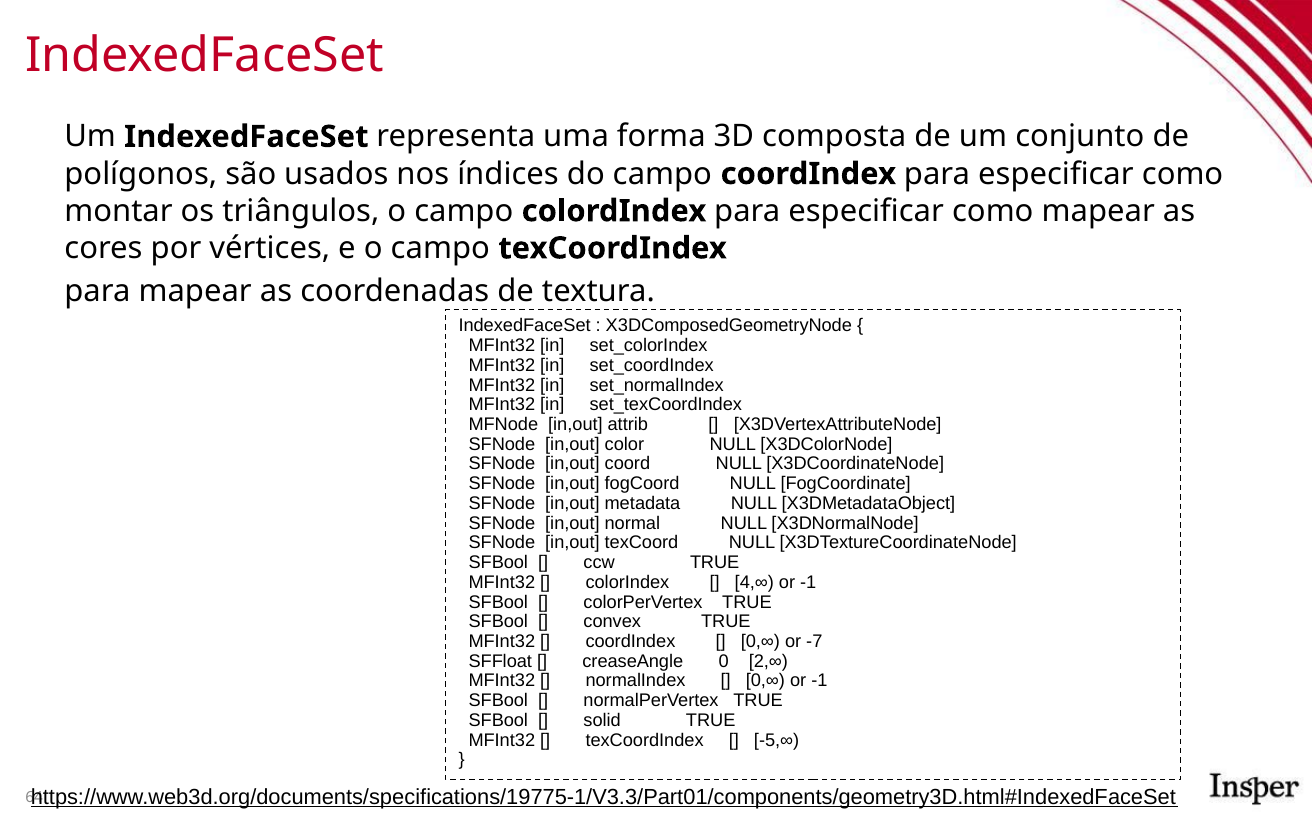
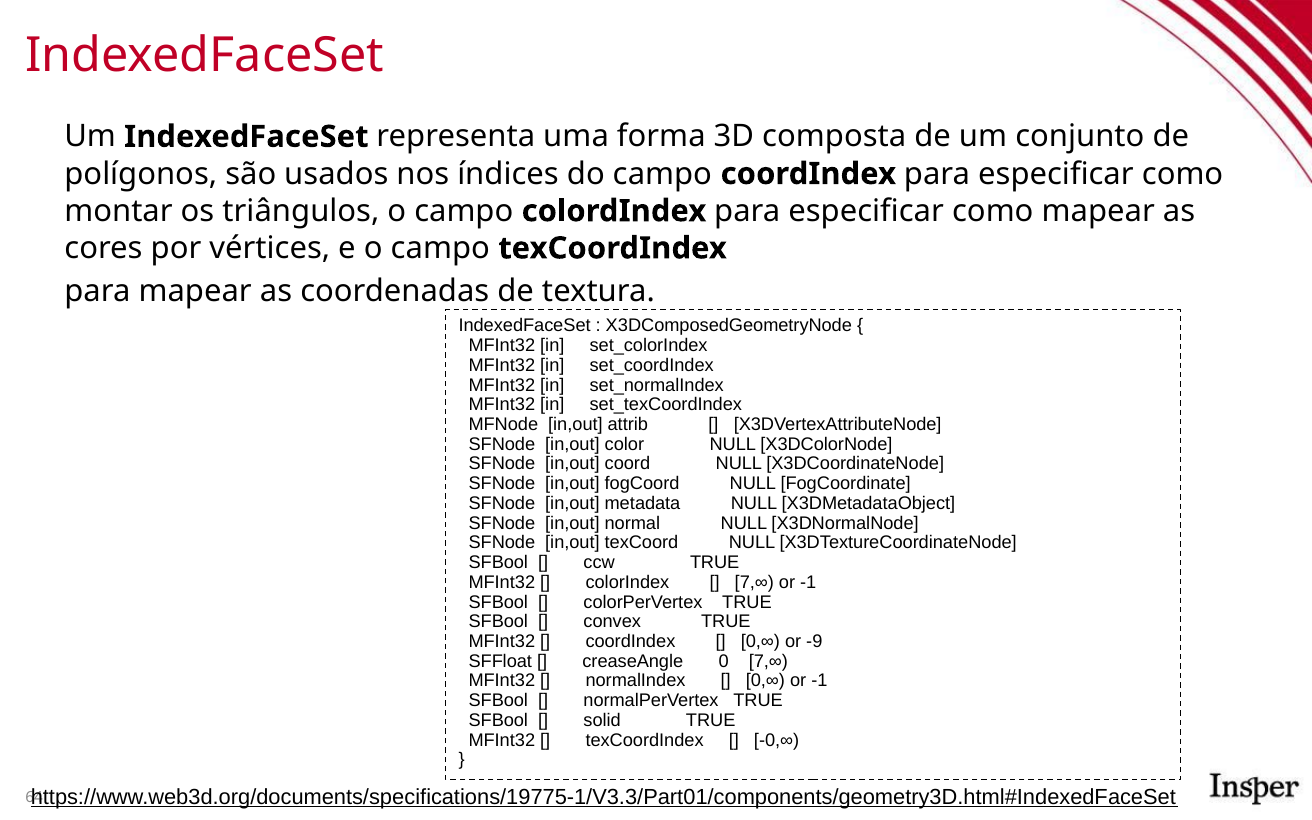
4,∞ at (754, 582): 4,∞ -> 7,∞
-7: -7 -> -9
0 2,∞: 2,∞ -> 7,∞
-5,∞: -5,∞ -> -0,∞
